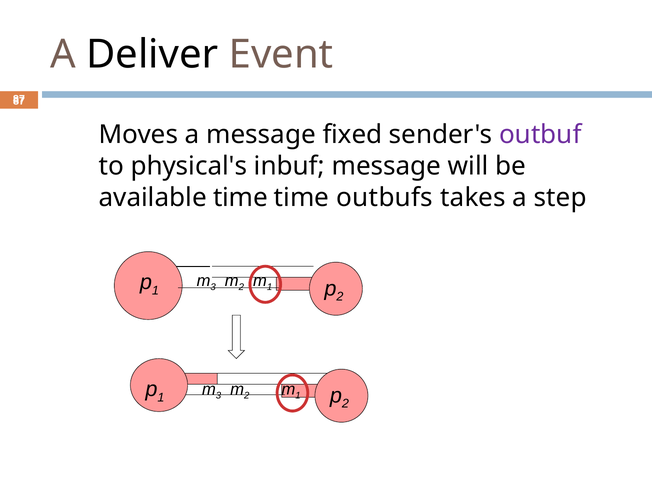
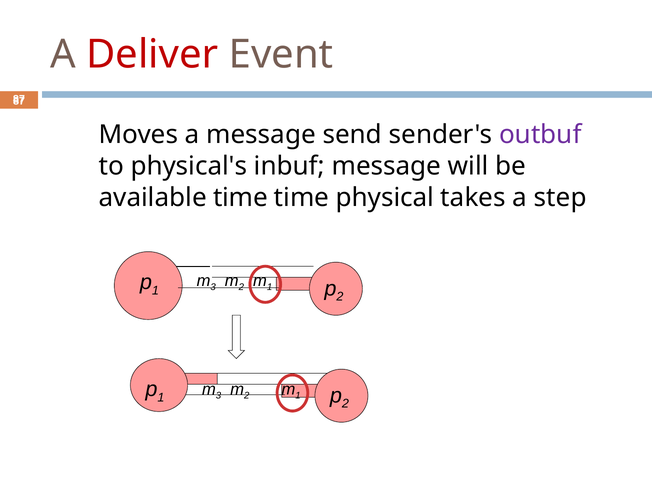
Deliver colour: black -> red
fixed: fixed -> send
outbufs: outbufs -> physical
